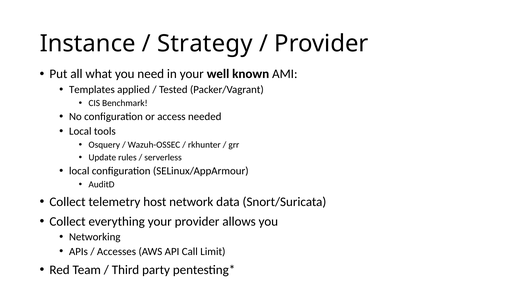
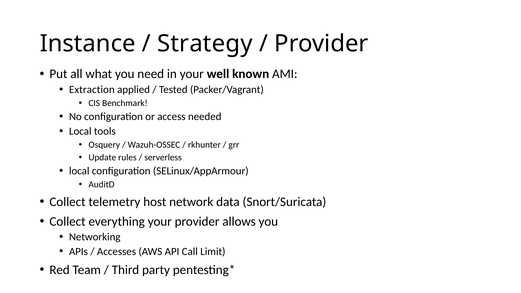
Templates: Templates -> Extraction
